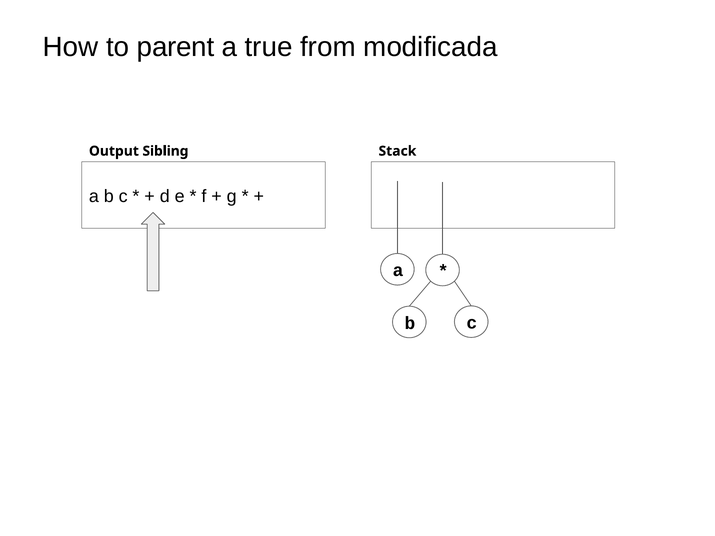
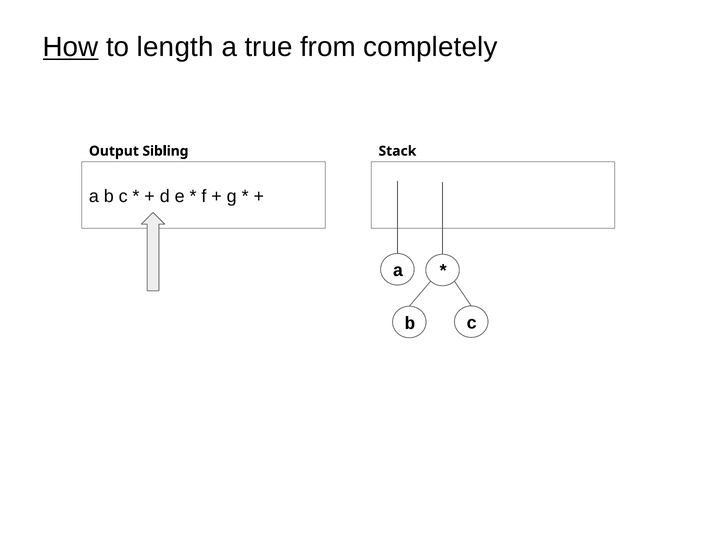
How underline: none -> present
parent: parent -> length
modificada: modificada -> completely
